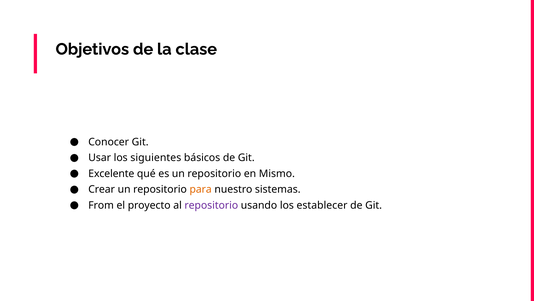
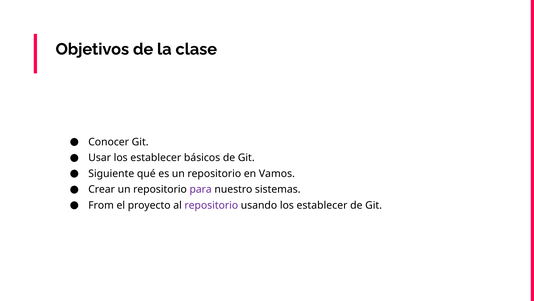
Usar los siguientes: siguientes -> establecer
Excelente: Excelente -> Siguiente
Mismo: Mismo -> Vamos
para colour: orange -> purple
